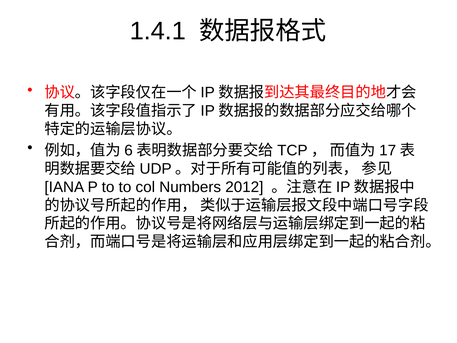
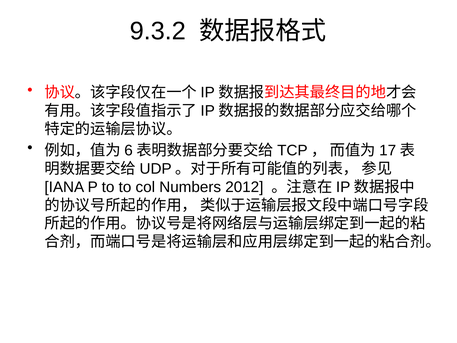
1.4.1: 1.4.1 -> 9.3.2
